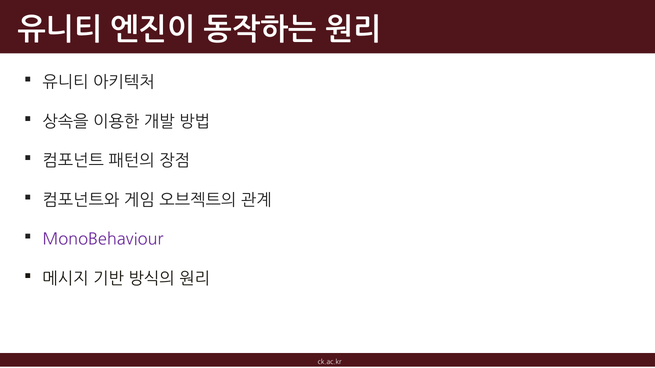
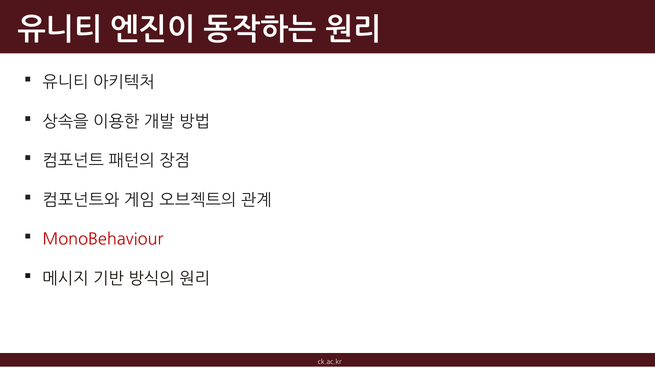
MonoBehaviour colour: purple -> red
